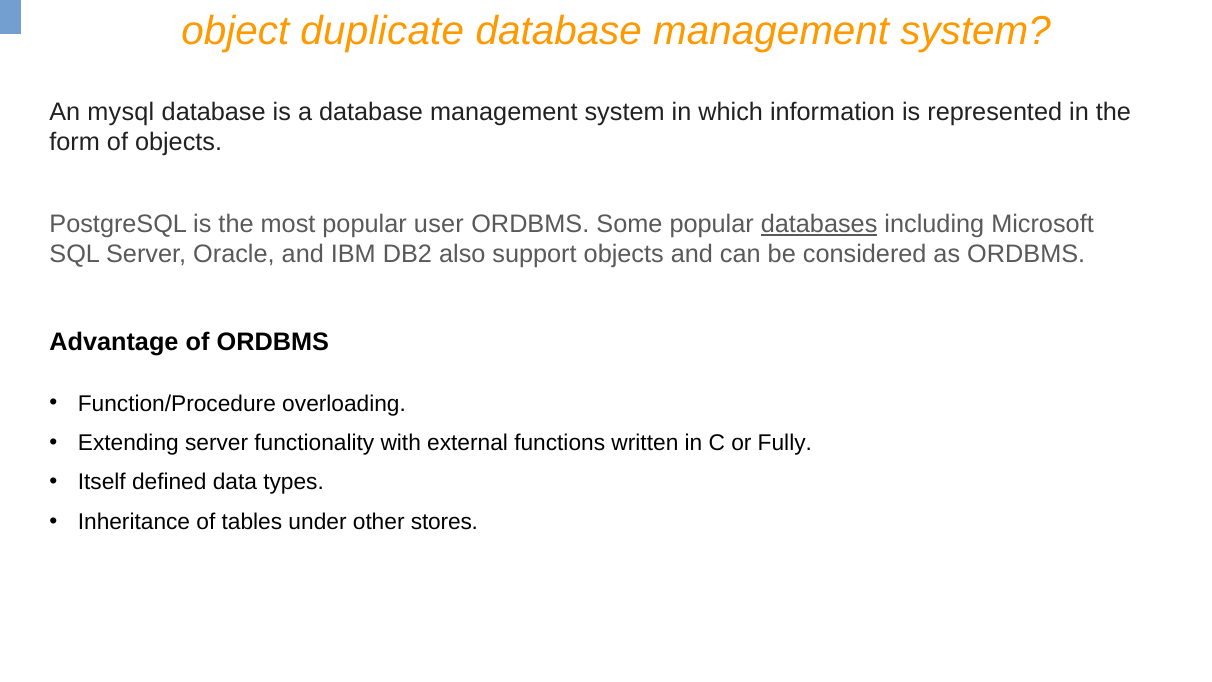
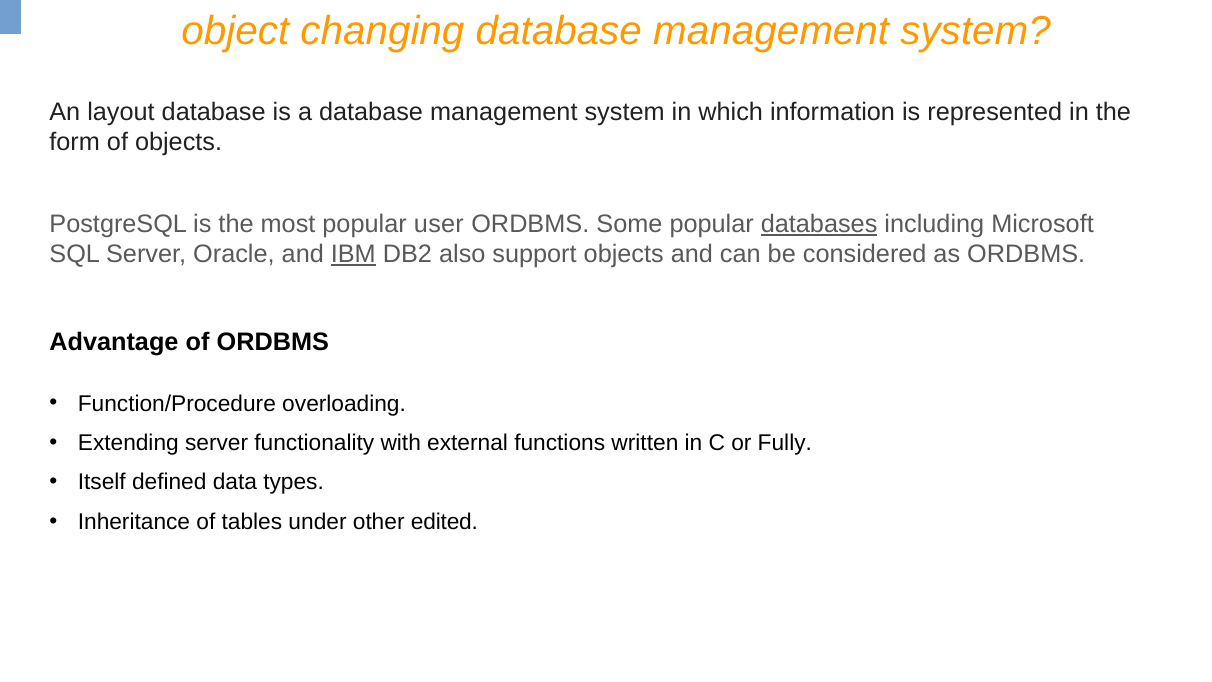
duplicate: duplicate -> changing
mysql: mysql -> layout
IBM underline: none -> present
stores: stores -> edited
